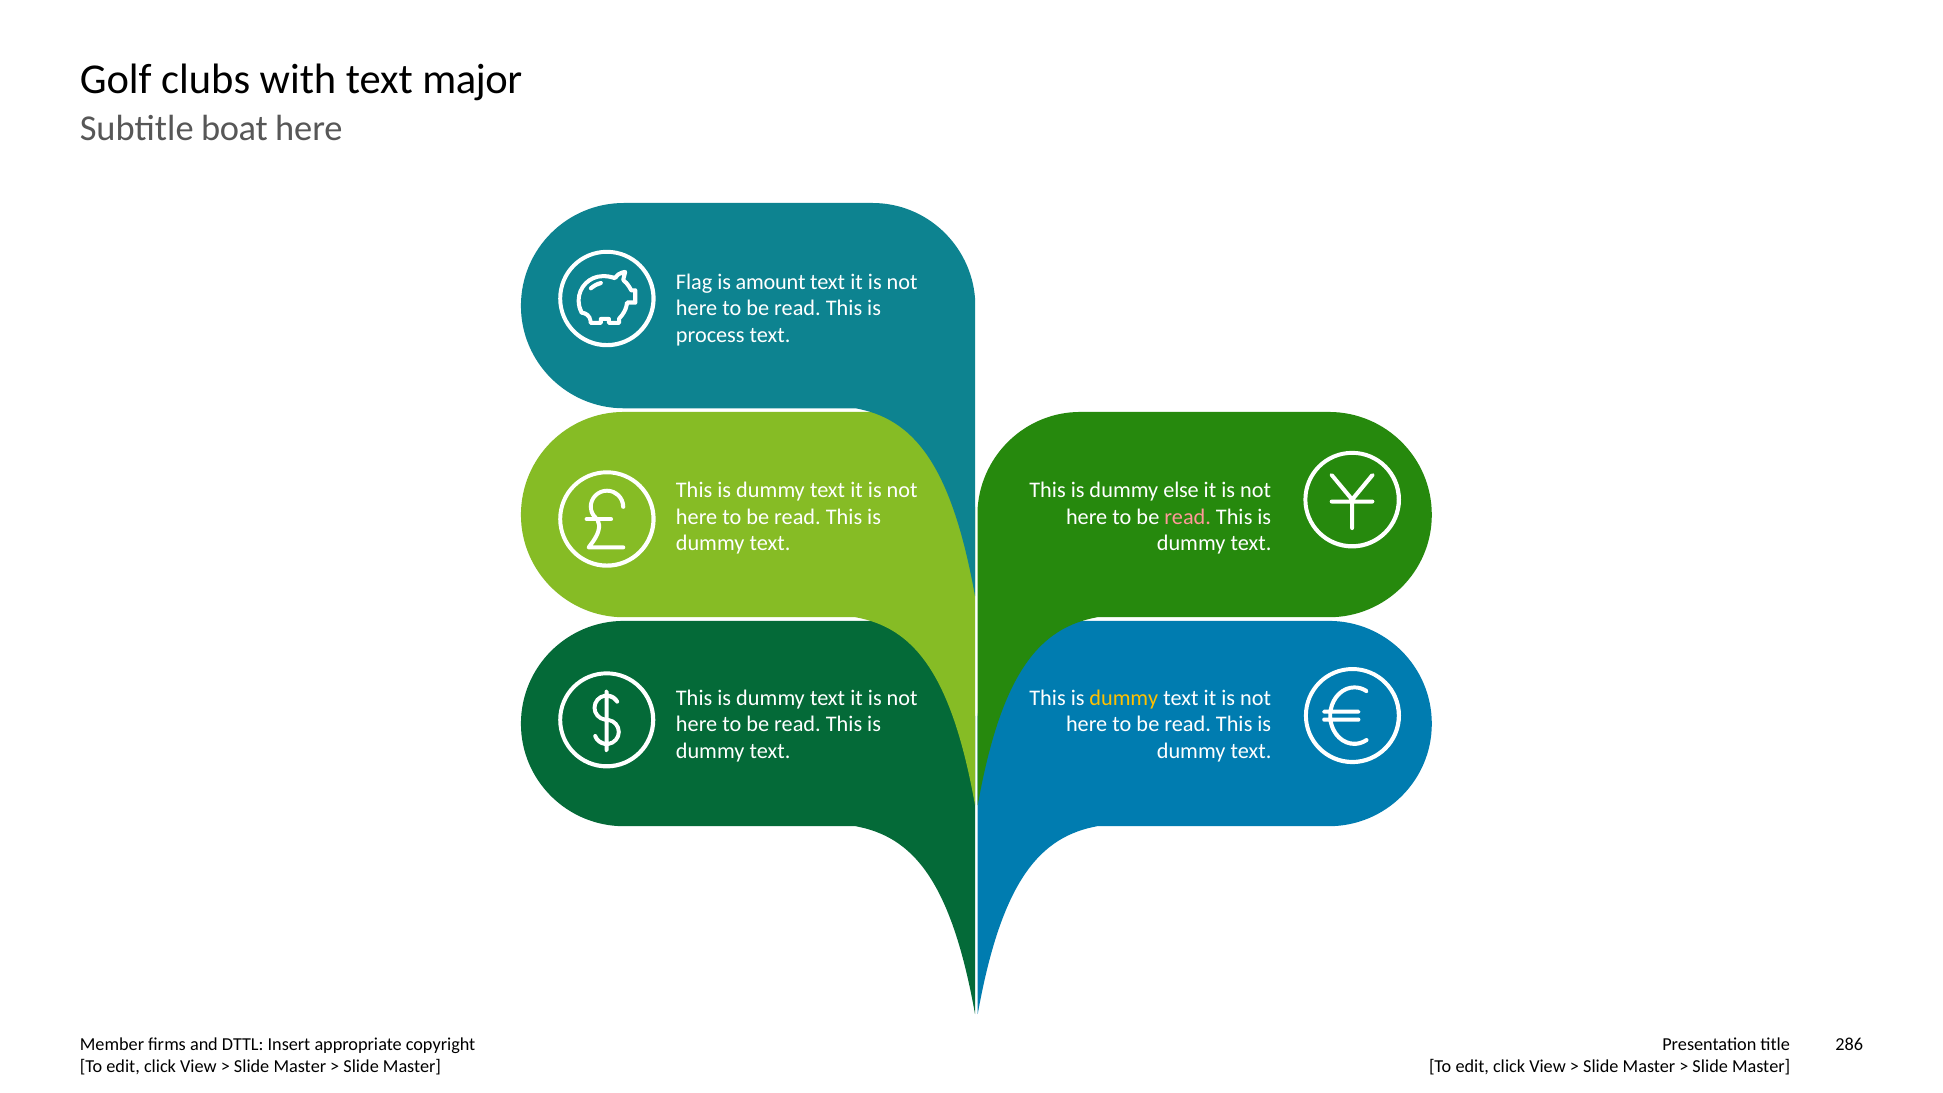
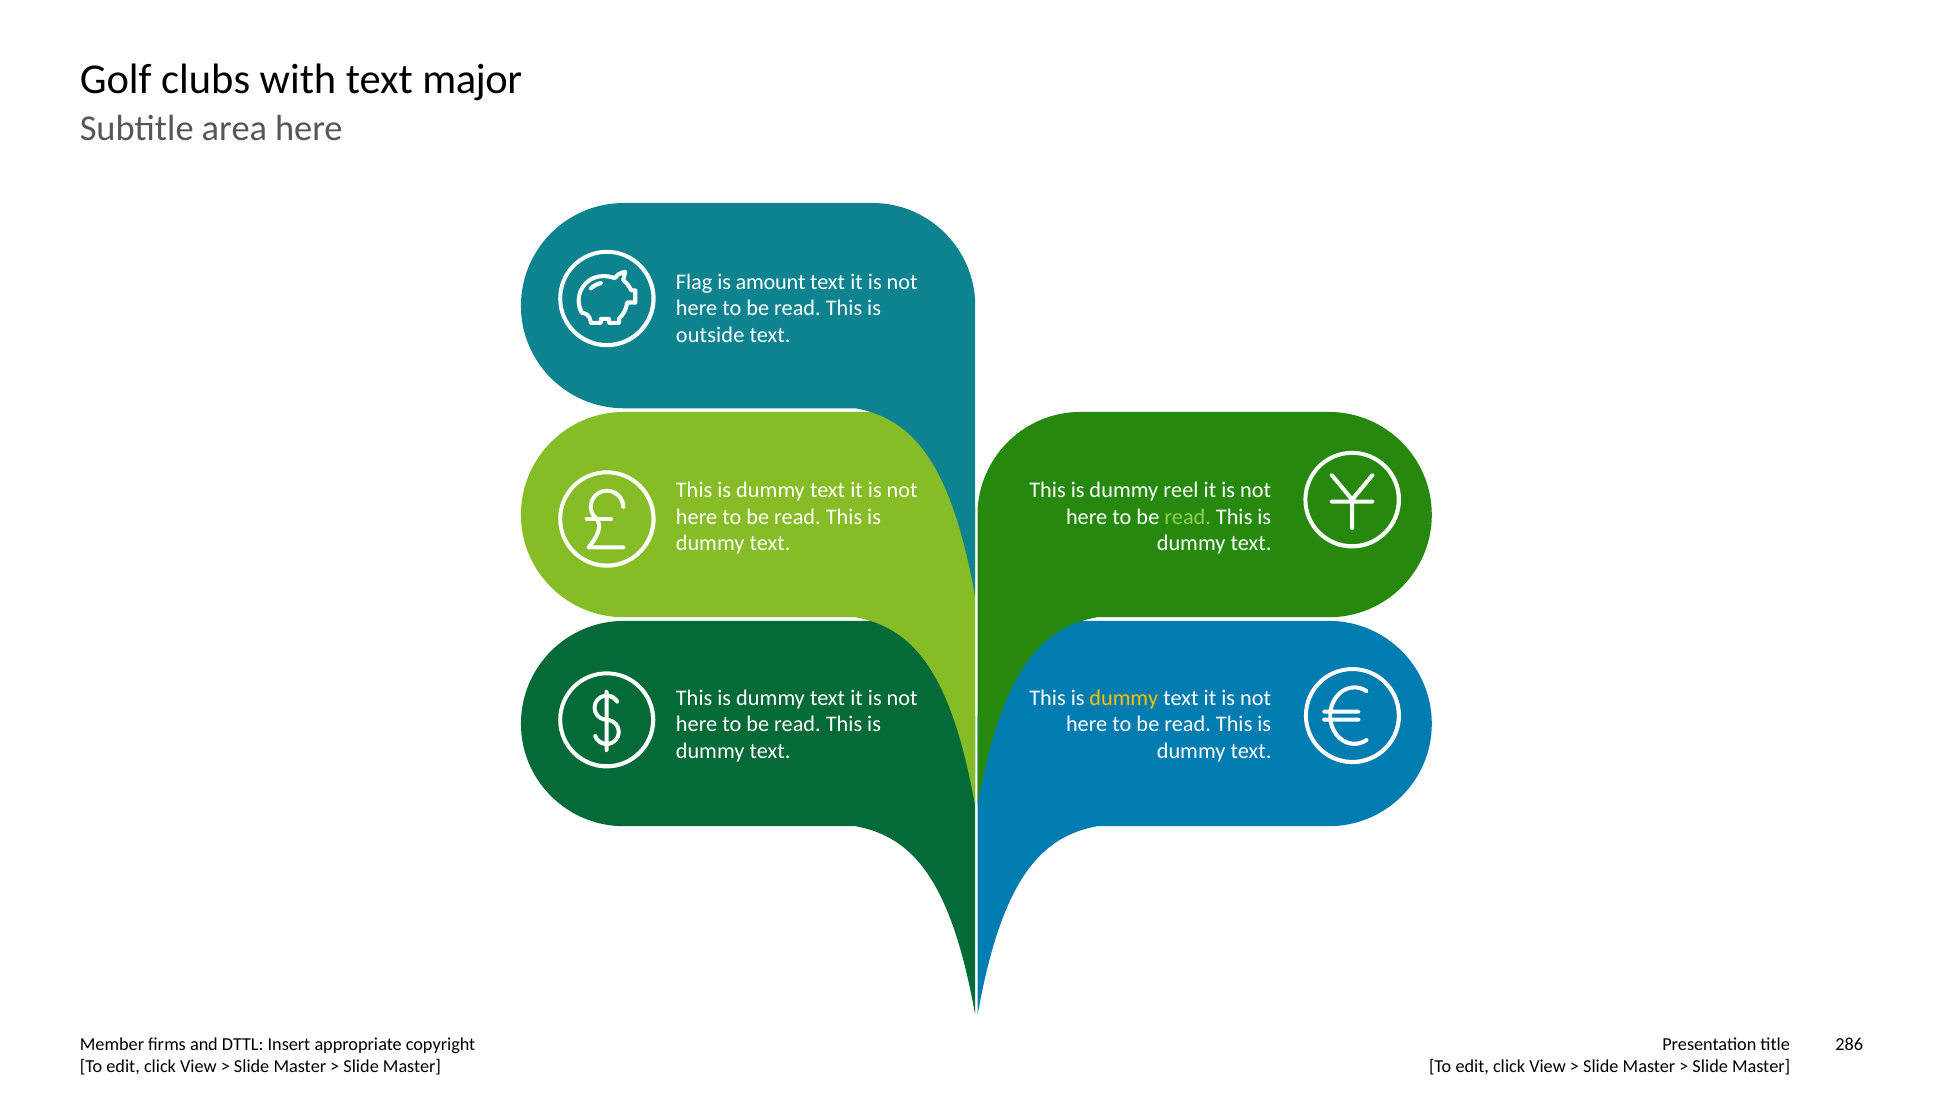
boat: boat -> area
process: process -> outside
else: else -> reel
read at (1188, 517) colour: pink -> light green
